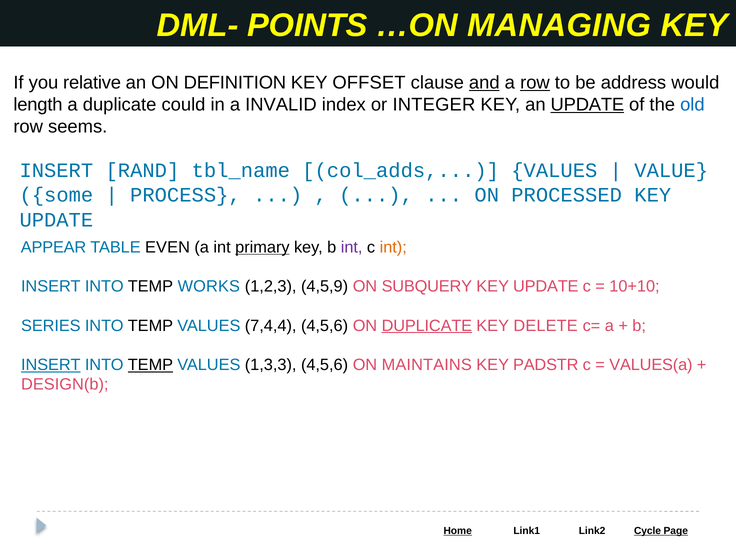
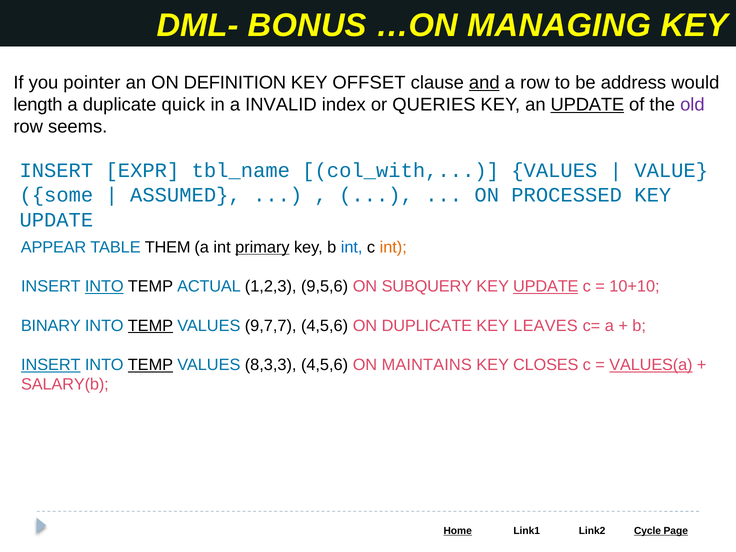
POINTS: POINTS -> BONUS
relative: relative -> pointer
row at (535, 83) underline: present -> none
could: could -> quick
INTEGER: INTEGER -> QUERIES
old colour: blue -> purple
RAND: RAND -> EXPR
col_adds: col_adds -> col_with
PROCESS: PROCESS -> ASSUMED
EVEN: EVEN -> THEM
int at (352, 247) colour: purple -> blue
INTO at (104, 286) underline: none -> present
WORKS: WORKS -> ACTUAL
4,5,9: 4,5,9 -> 9,5,6
UPDATE at (546, 286) underline: none -> present
SERIES: SERIES -> BINARY
TEMP at (150, 326) underline: none -> present
7,4,4: 7,4,4 -> 9,7,7
DUPLICATE at (427, 326) underline: present -> none
DELETE: DELETE -> LEAVES
1,3,3: 1,3,3 -> 8,3,3
PADSTR: PADSTR -> CLOSES
VALUES(a underline: none -> present
DESIGN(b: DESIGN(b -> SALARY(b
